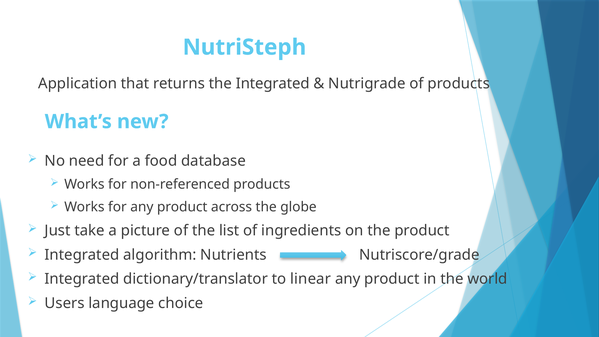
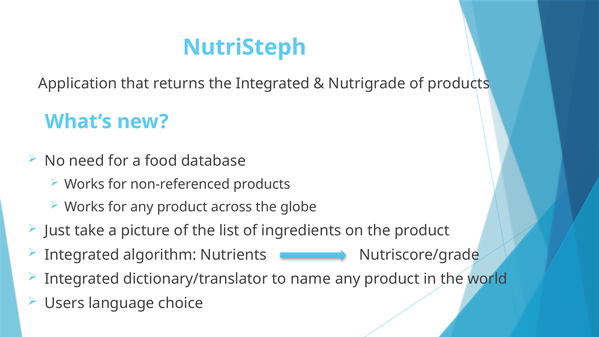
linear: linear -> name
